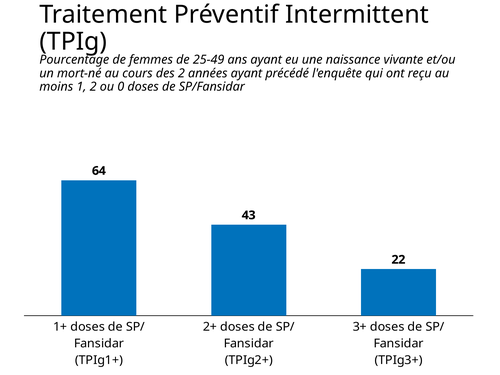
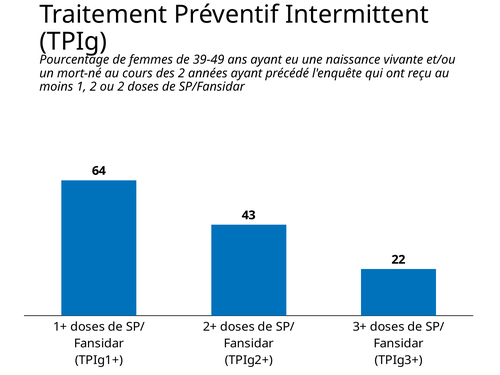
25-49: 25-49 -> 39-49
ou 0: 0 -> 2
